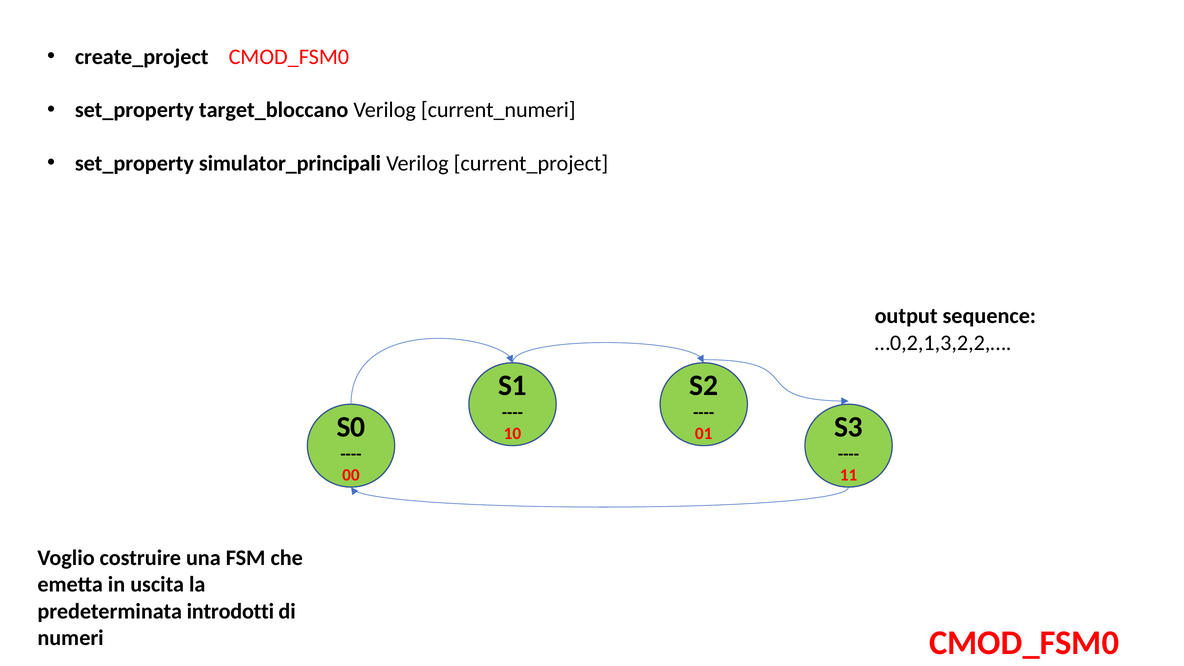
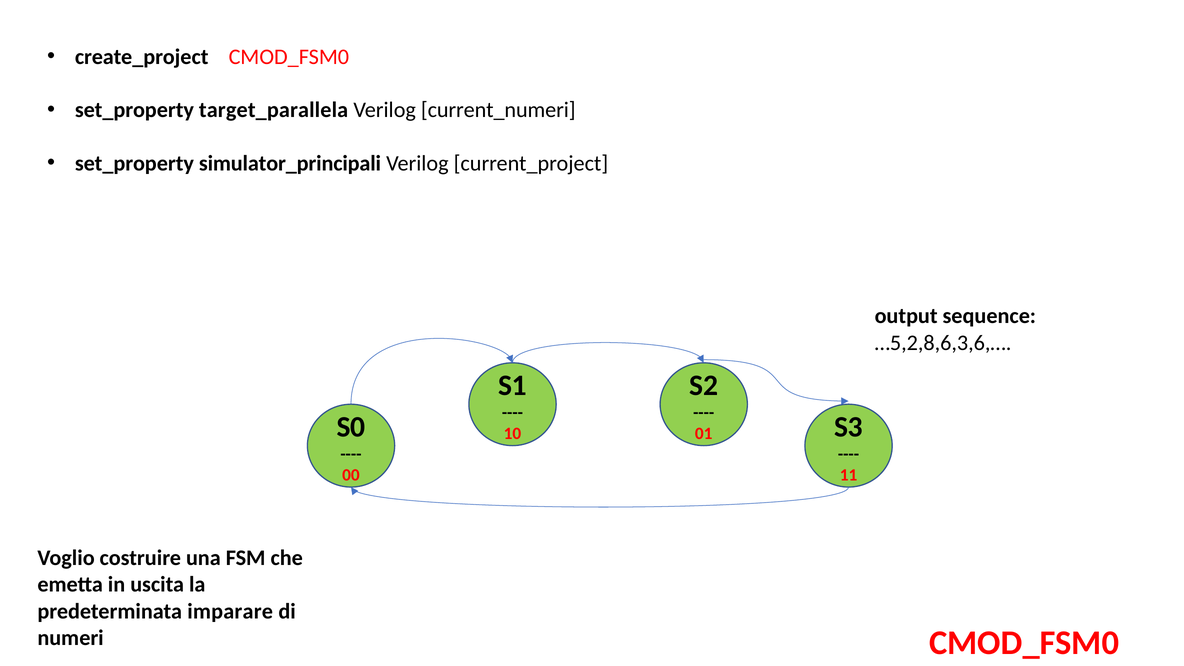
target_bloccano: target_bloccano -> target_parallela
…0,2,1,3,2,2,…: …0,2,1,3,2,2,… -> …5,2,8,6,3,6,…
introdotti: introdotti -> imparare
